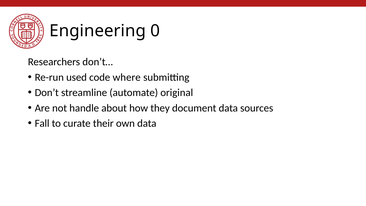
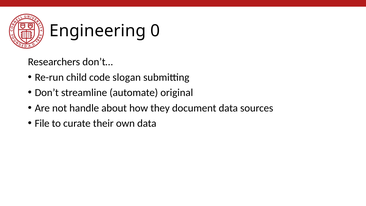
used: used -> child
where: where -> slogan
Fall: Fall -> File
